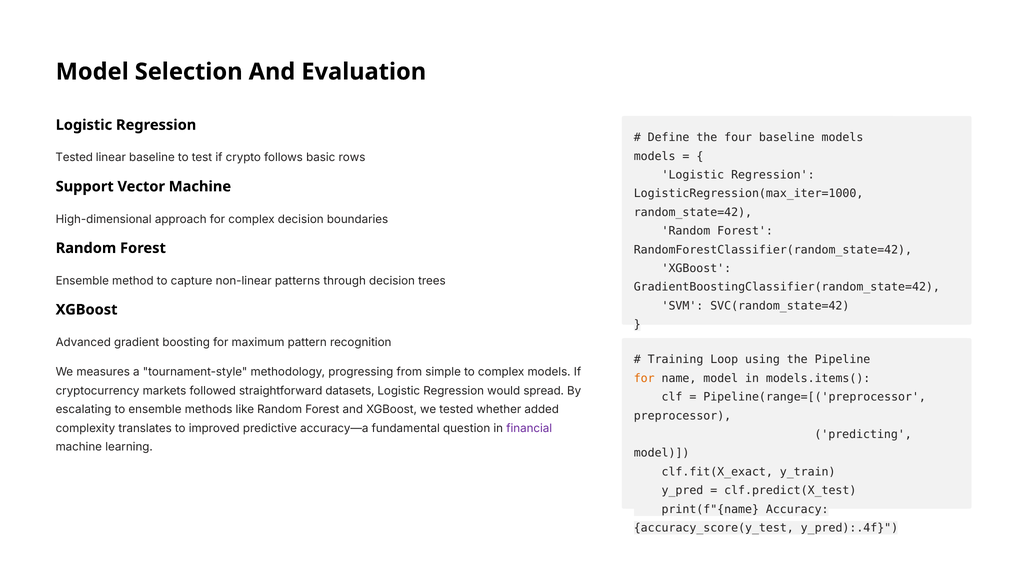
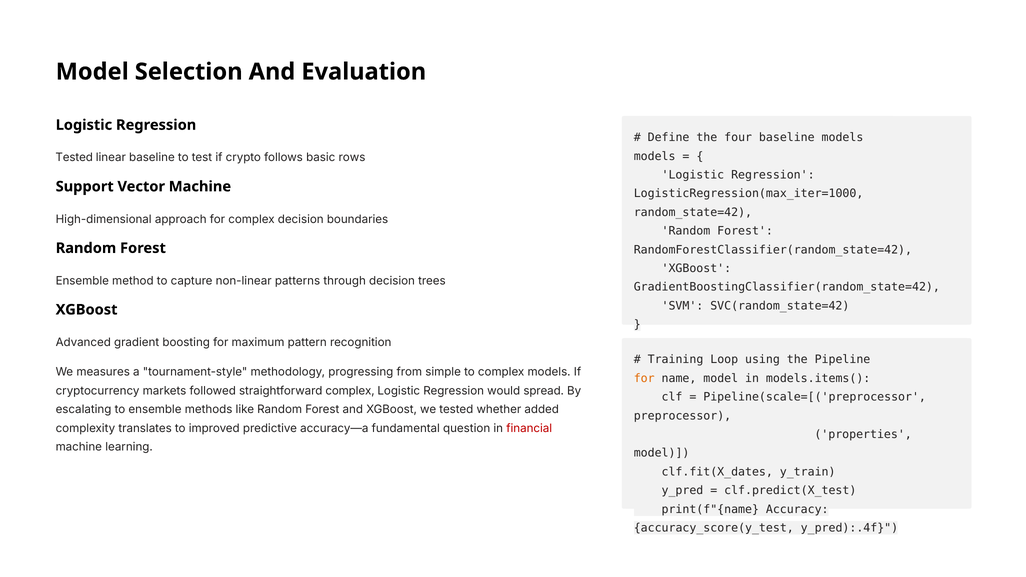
straightforward datasets: datasets -> complex
Pipeline(range=[('preprocessor: Pipeline(range=[('preprocessor -> Pipeline(scale=[('preprocessor
financial colour: purple -> red
predicting: predicting -> properties
clf.fit(X_exact: clf.fit(X_exact -> clf.fit(X_dates
